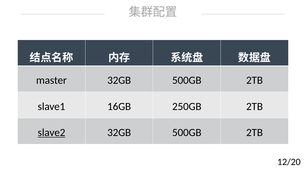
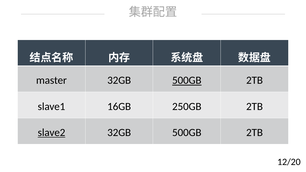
500GB at (187, 80) underline: none -> present
